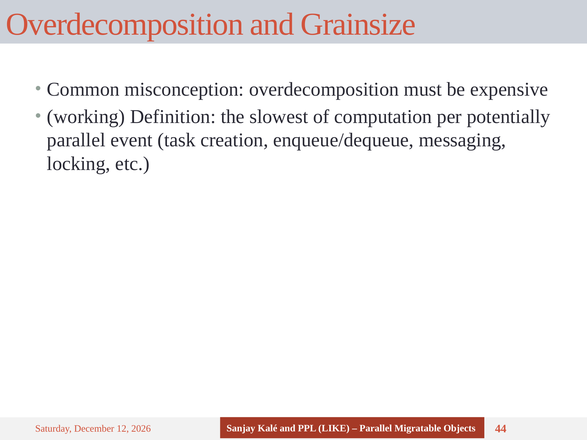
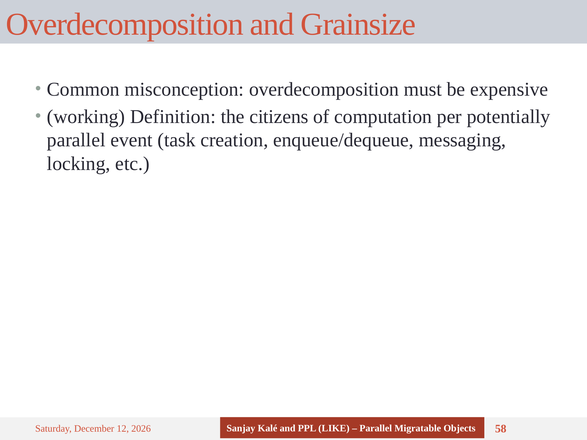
slowest: slowest -> citizens
44: 44 -> 58
